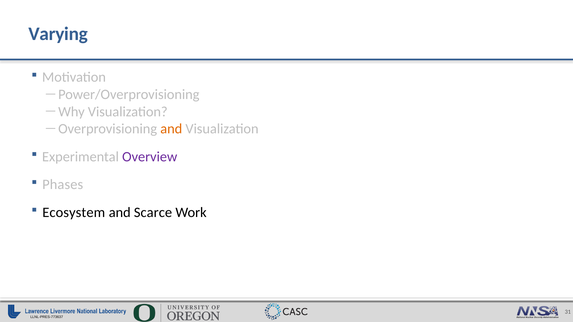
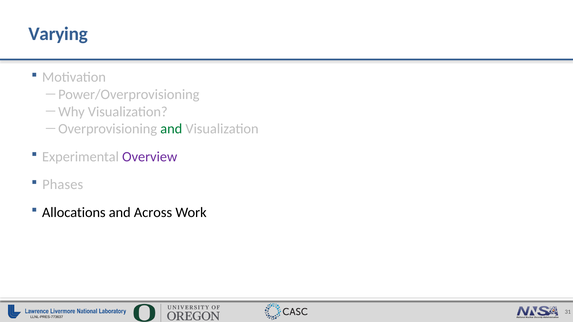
and at (171, 129) colour: orange -> green
Ecosystem: Ecosystem -> Allocations
Scarce: Scarce -> Across
